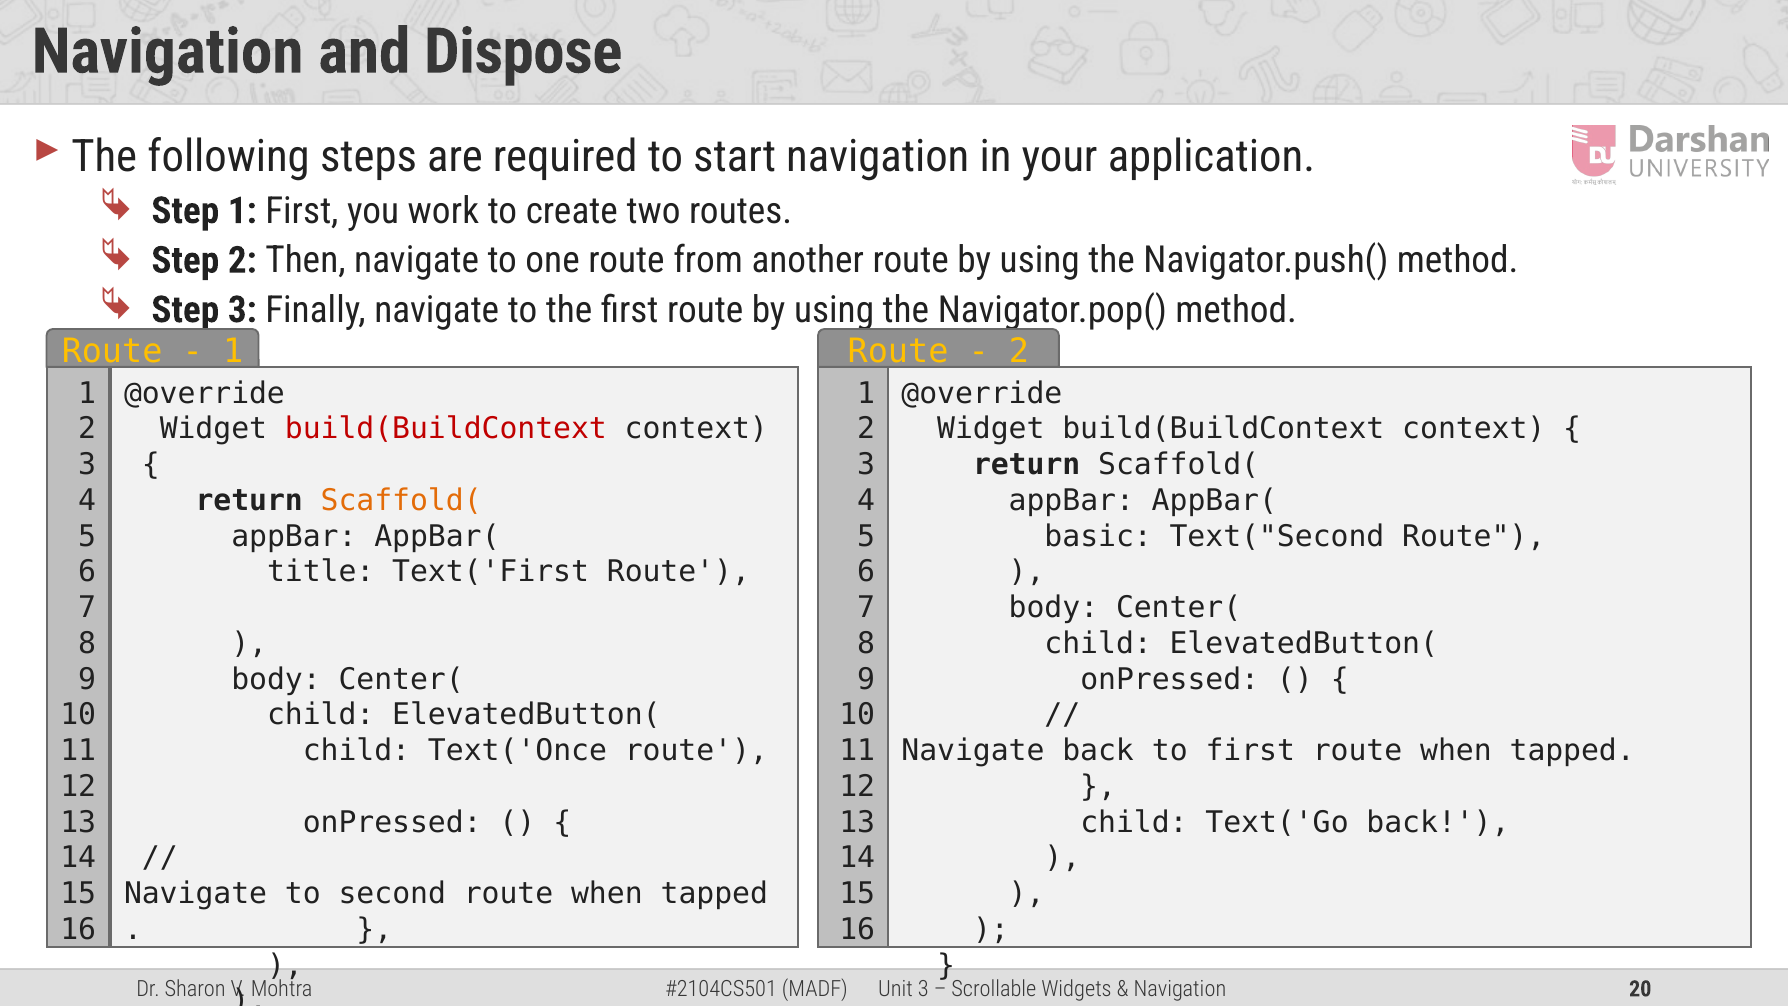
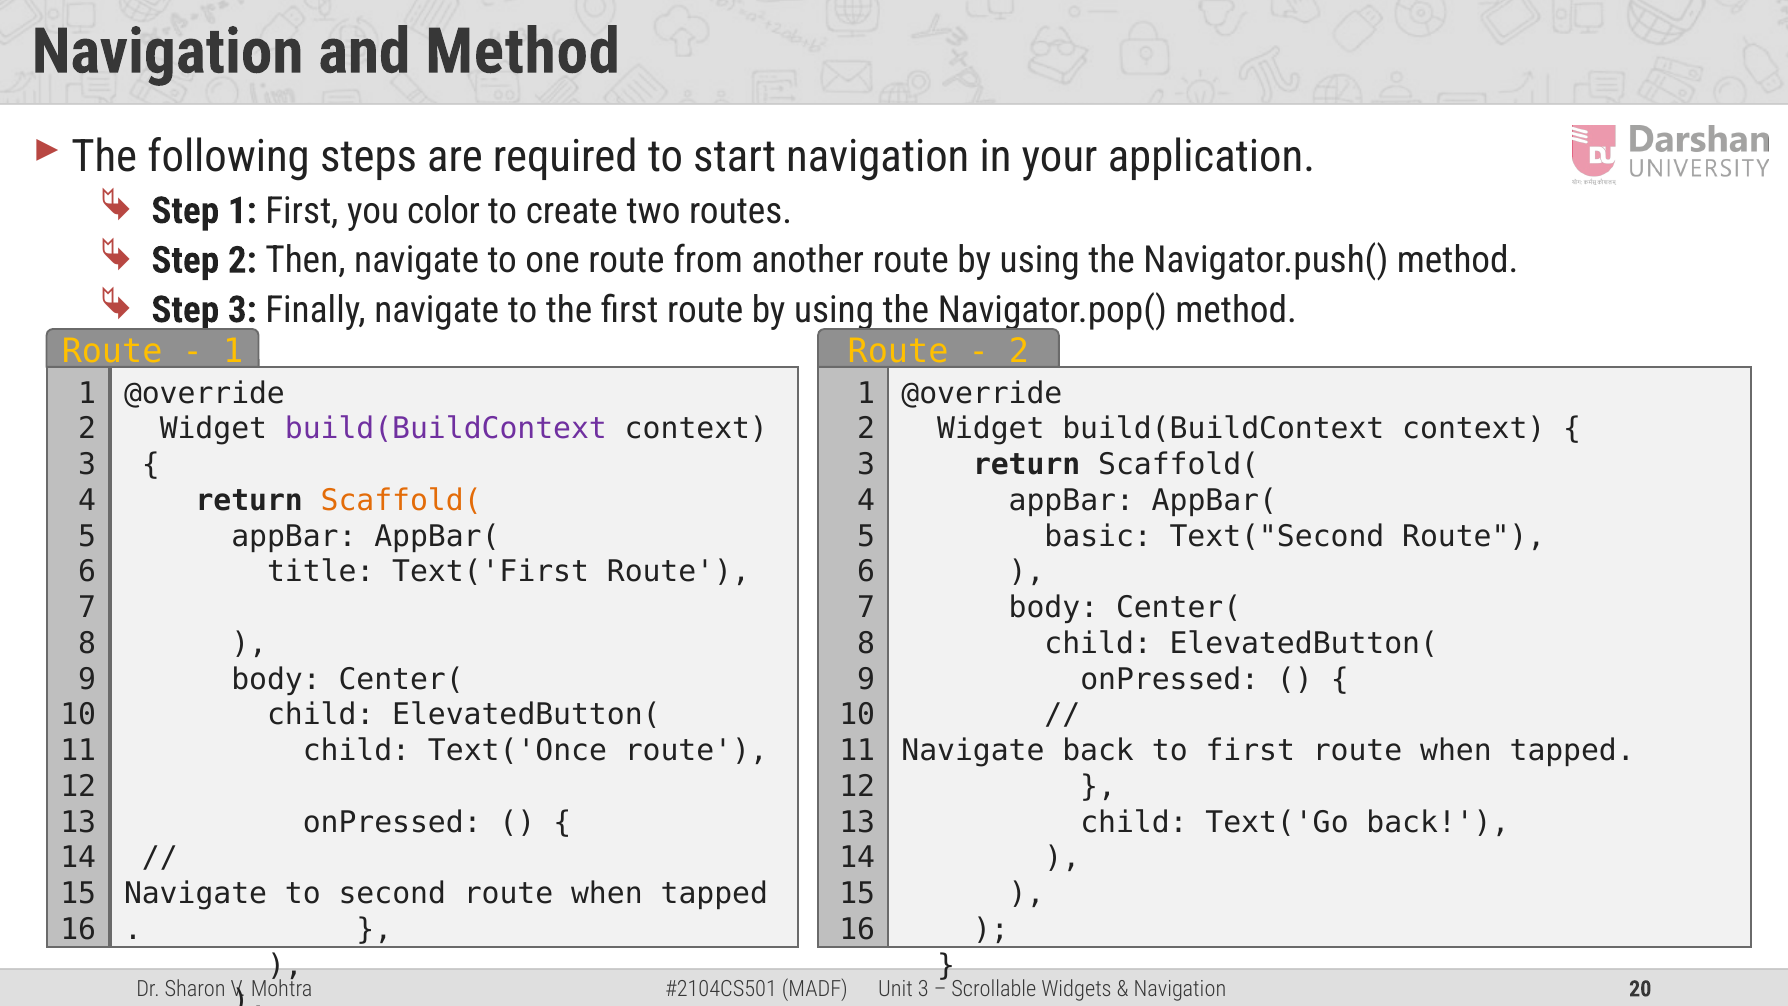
and Dispose: Dispose -> Method
work: work -> color
build(BuildContext at (446, 429) colour: red -> purple
